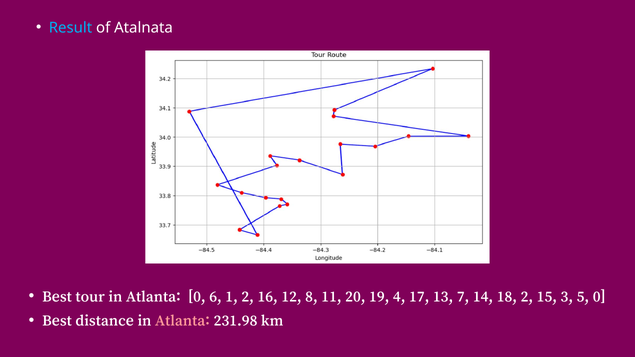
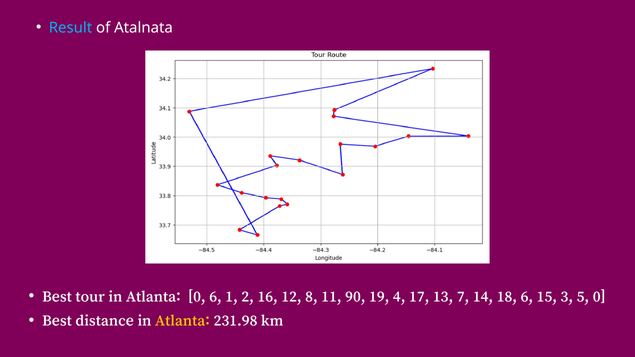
20: 20 -> 90
18 2: 2 -> 6
Atlanta at (182, 321) colour: pink -> yellow
